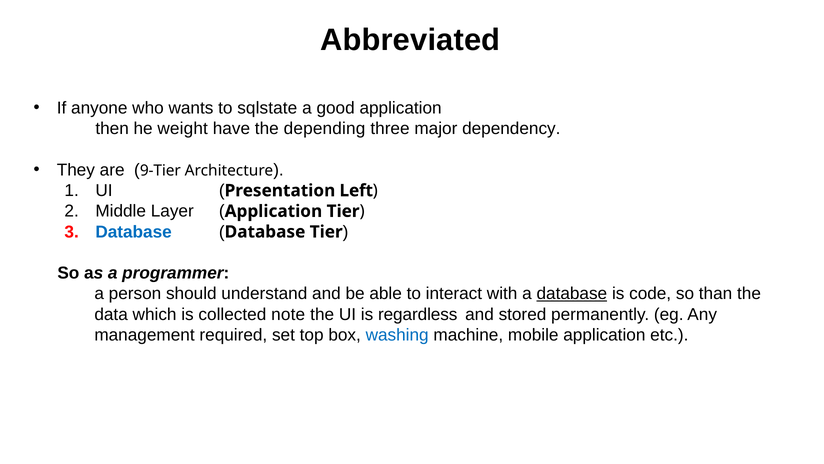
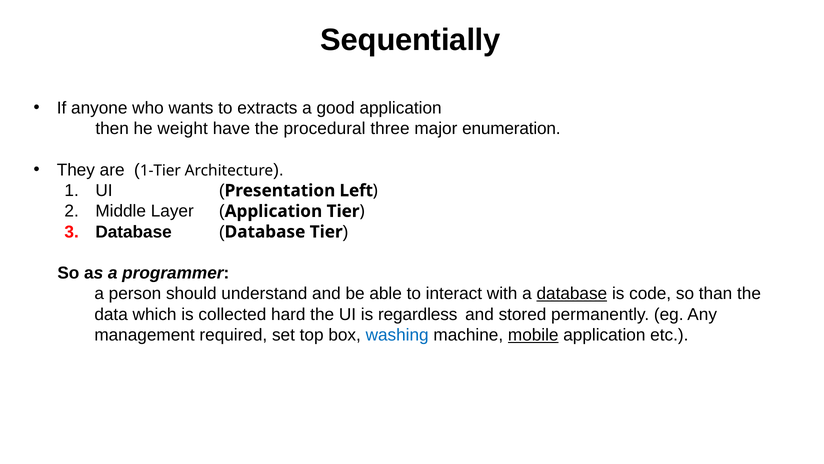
Abbreviated: Abbreviated -> Sequentially
sqlstate: sqlstate -> extracts
depending: depending -> procedural
dependency: dependency -> enumeration
9-Tier: 9-Tier -> 1-Tier
Database at (134, 232) colour: blue -> black
note: note -> hard
mobile underline: none -> present
